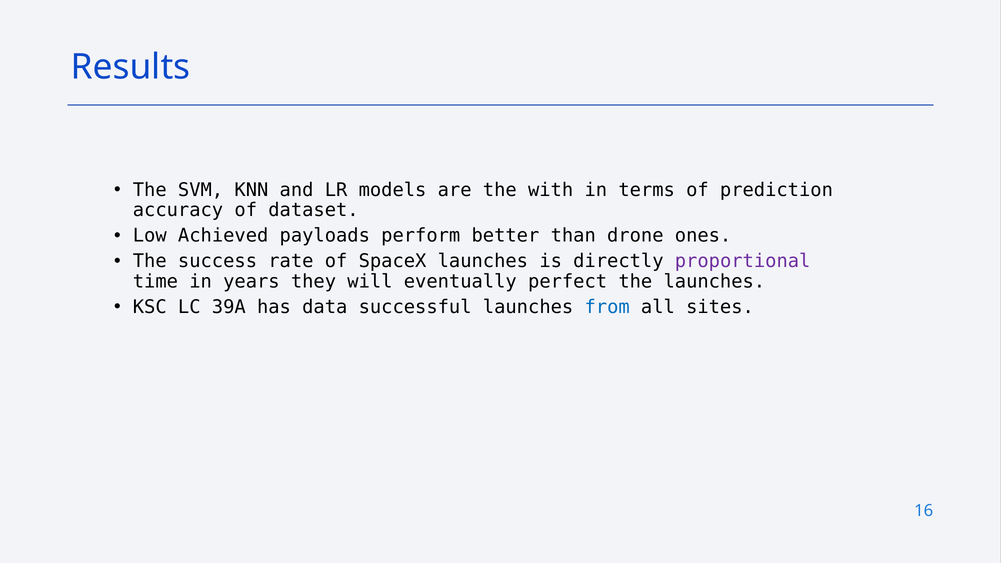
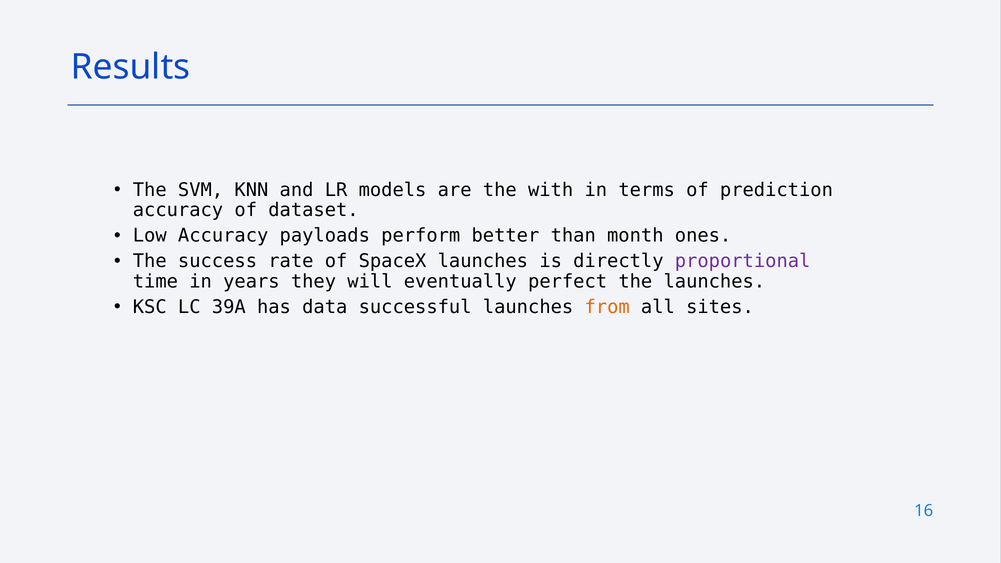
Low Achieved: Achieved -> Accuracy
drone: drone -> month
from colour: blue -> orange
